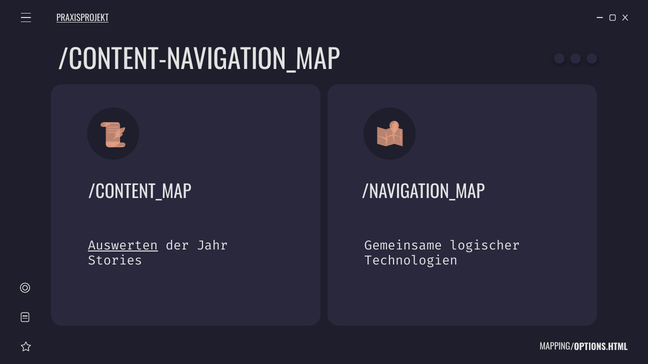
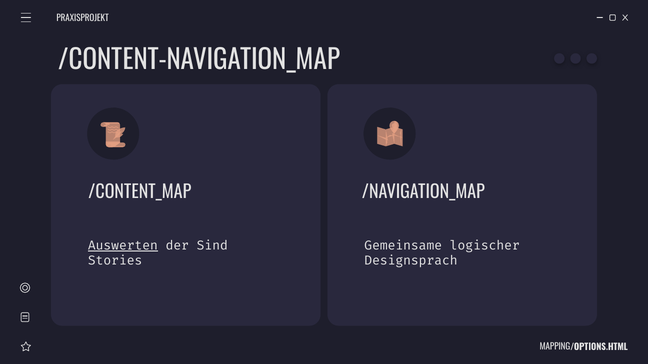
PRAXISPROJEKT underline: present -> none
Jahr: Jahr -> Sind
Technologien: Technologien -> Designsprach
